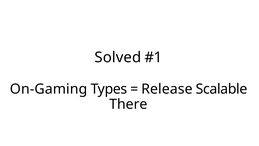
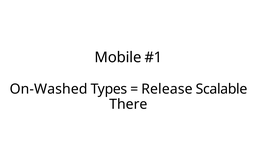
Solved: Solved -> Mobile
On-Gaming: On-Gaming -> On-Washed
